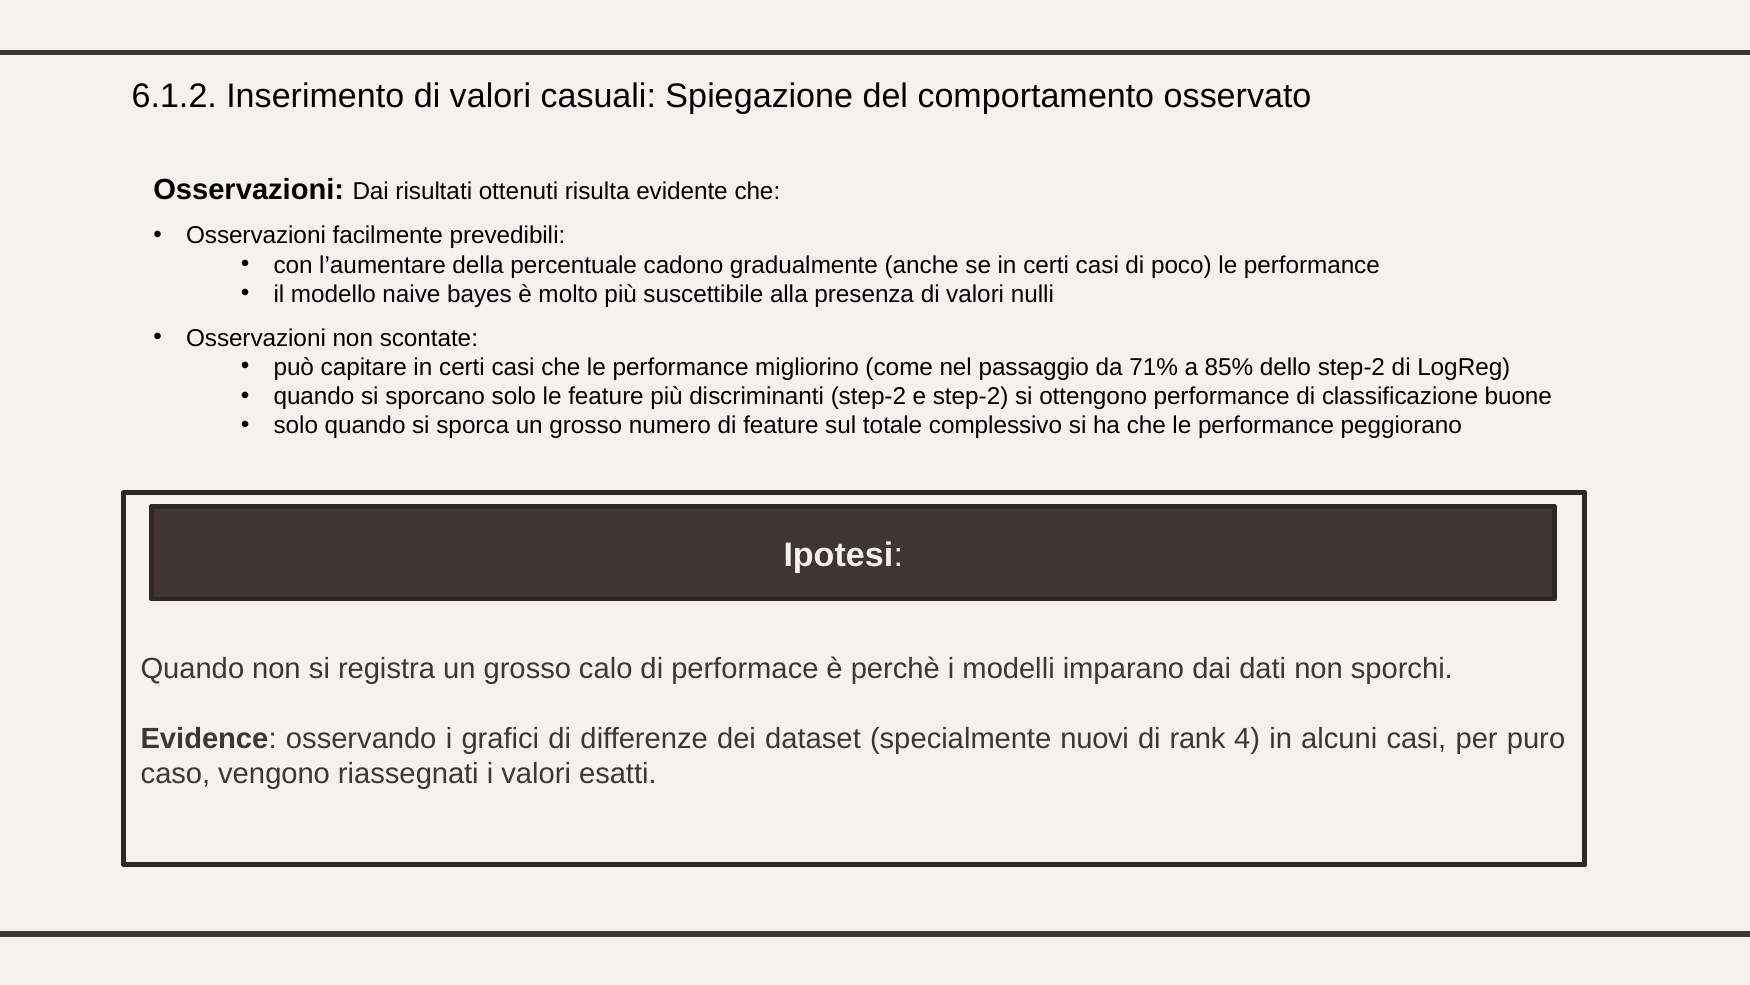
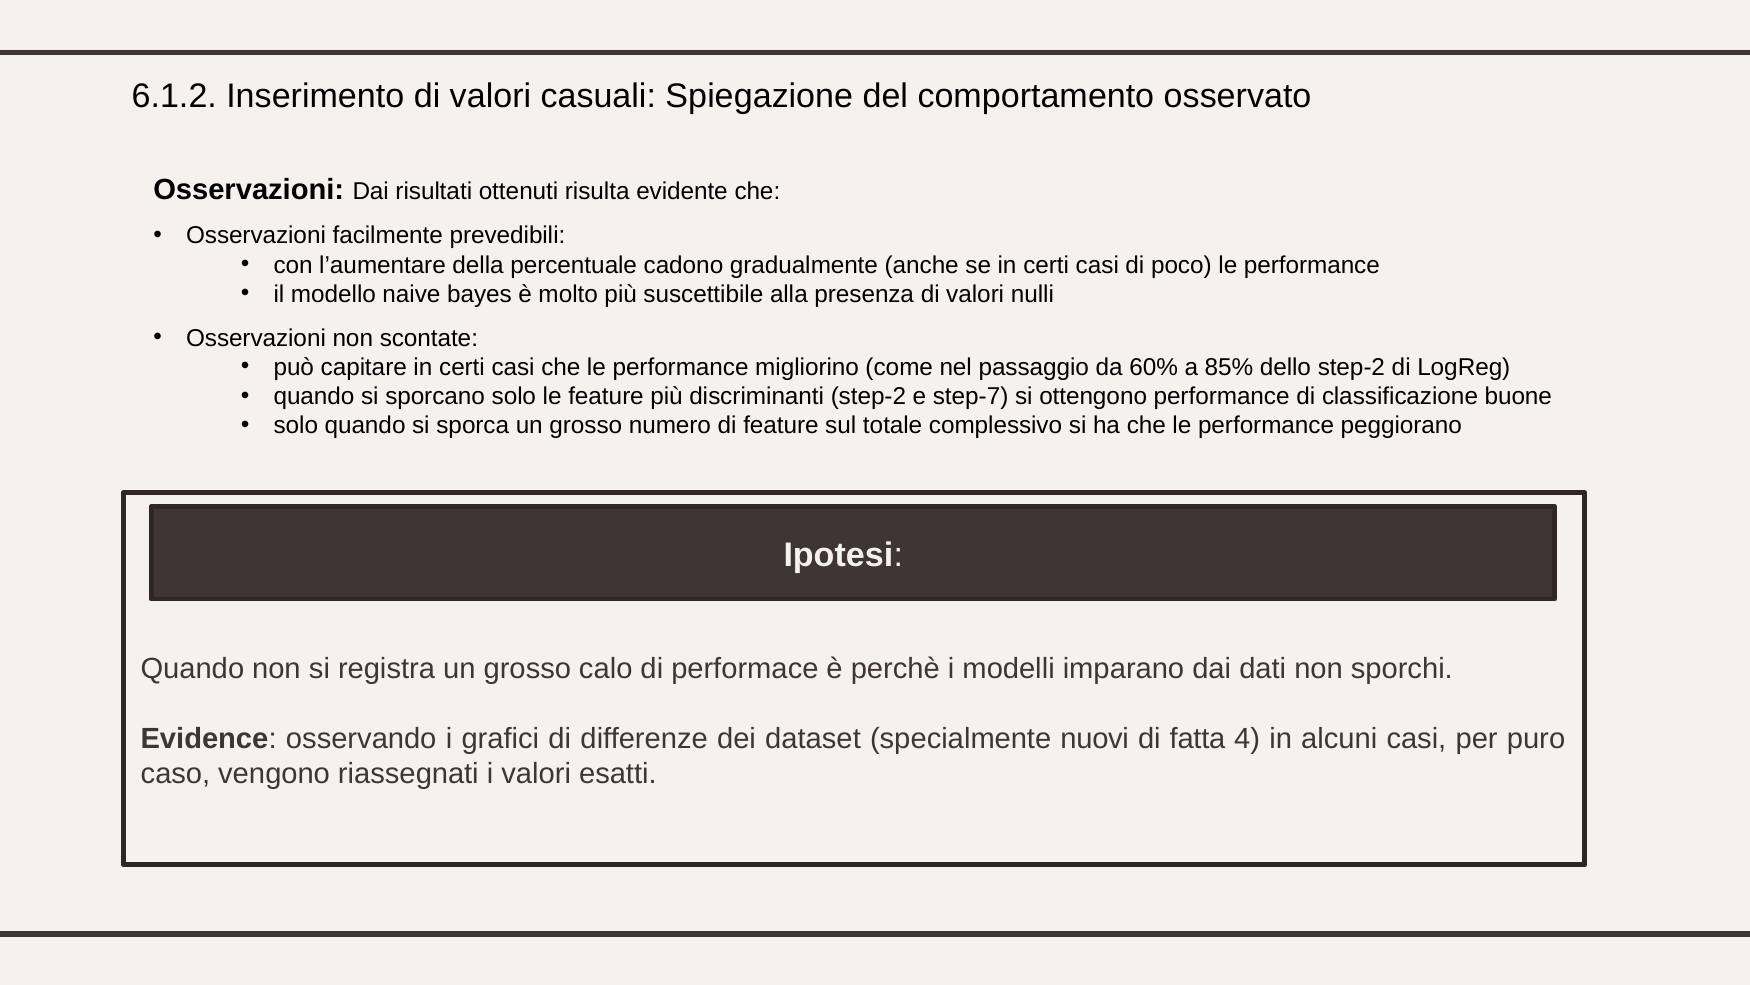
71%: 71% -> 60%
e step-2: step-2 -> step-7
rank: rank -> fatta
